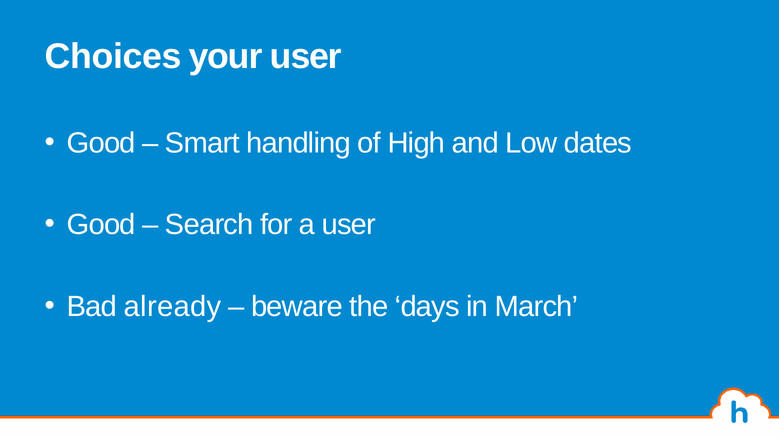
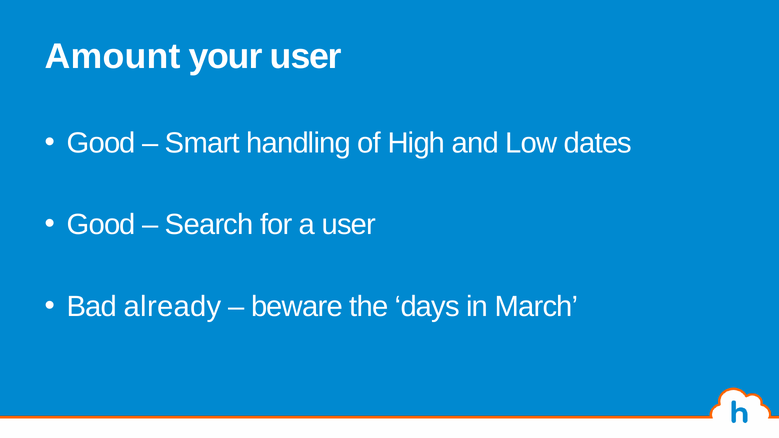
Choices: Choices -> Amount
